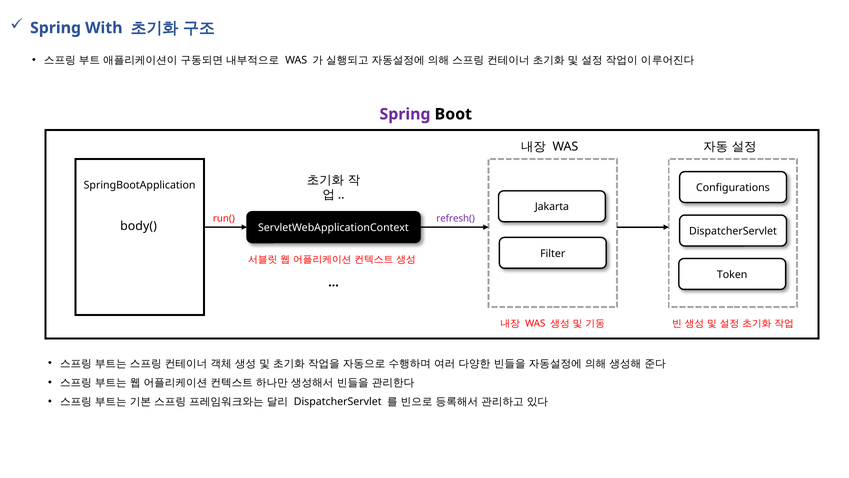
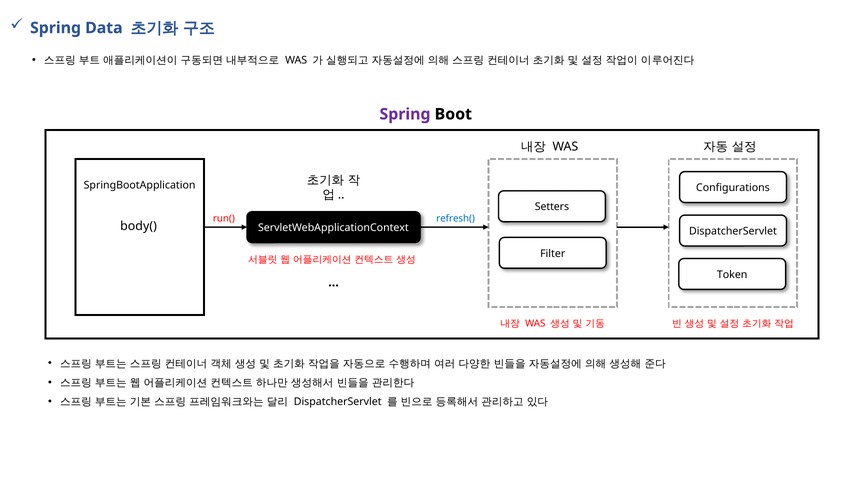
With: With -> Data
Jakarta: Jakarta -> Setters
refresh( colour: purple -> blue
